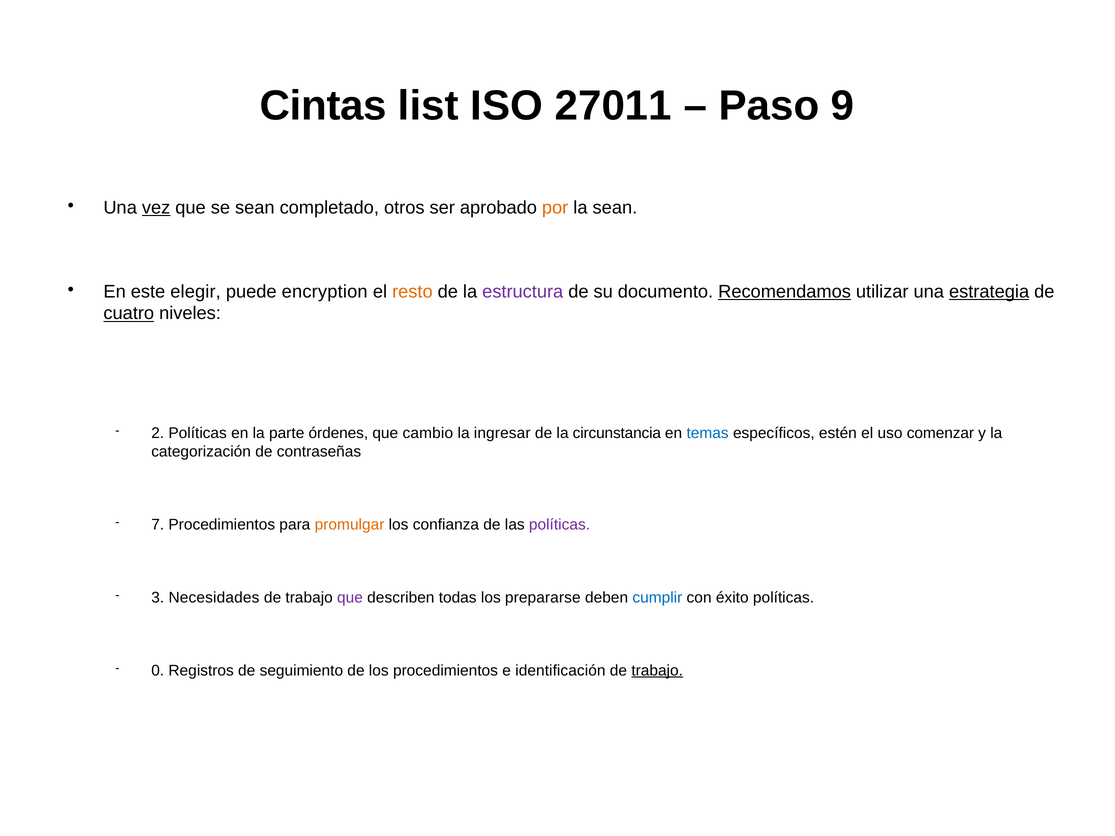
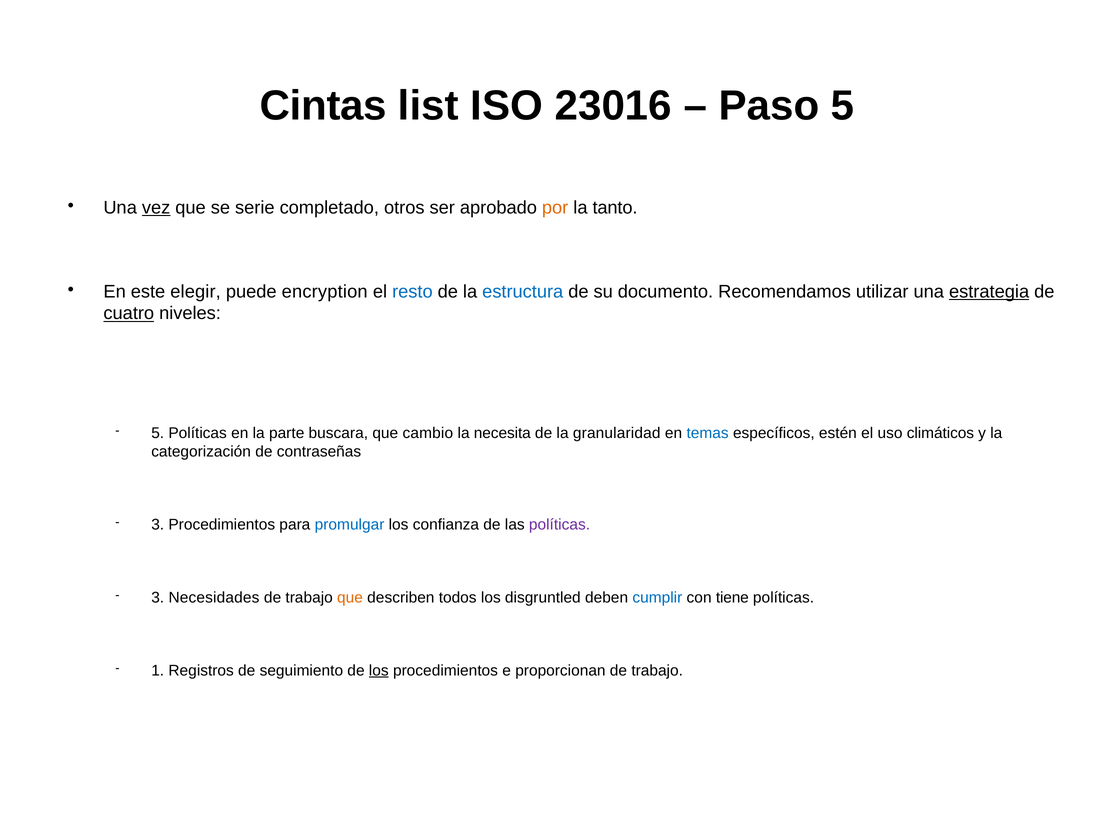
27011: 27011 -> 23016
Paso 9: 9 -> 5
se sean: sean -> serie
la sean: sean -> tanto
resto colour: orange -> blue
estructura colour: purple -> blue
Recomendamos underline: present -> none
2 at (158, 433): 2 -> 5
órdenes: órdenes -> buscara
ingresar: ingresar -> necesita
circunstancia: circunstancia -> granularidad
comenzar: comenzar -> climáticos
7 at (158, 525): 7 -> 3
promulgar colour: orange -> blue
que at (350, 598) colour: purple -> orange
todas: todas -> todos
prepararse: prepararse -> disgruntled
éxito: éxito -> tiene
0: 0 -> 1
los at (379, 671) underline: none -> present
identificación: identificación -> proporcionan
trabajo at (657, 671) underline: present -> none
